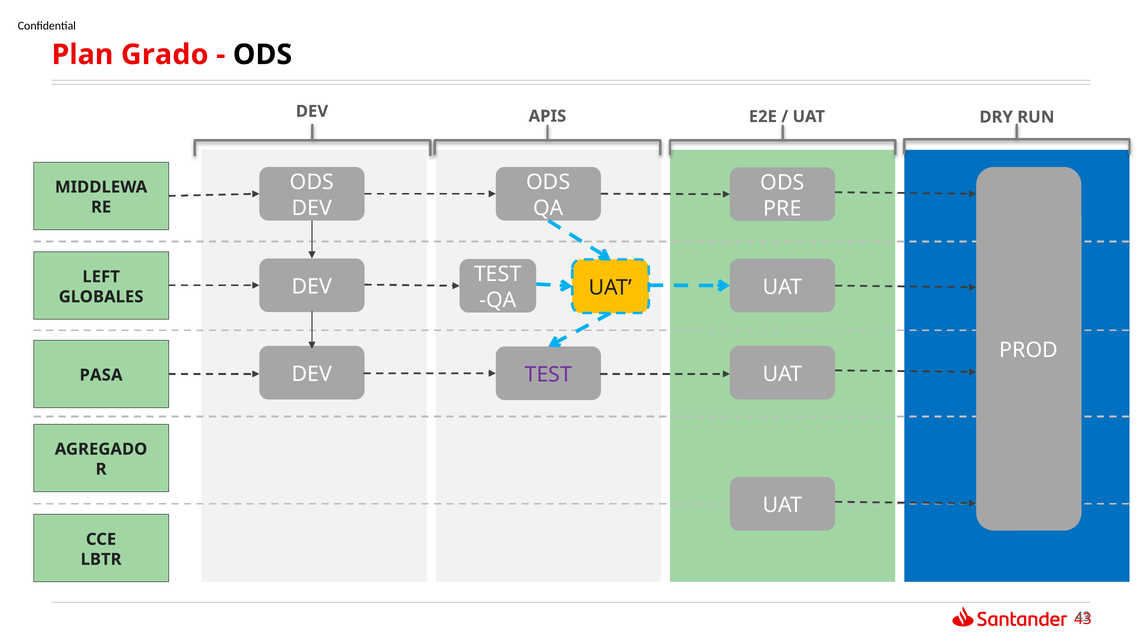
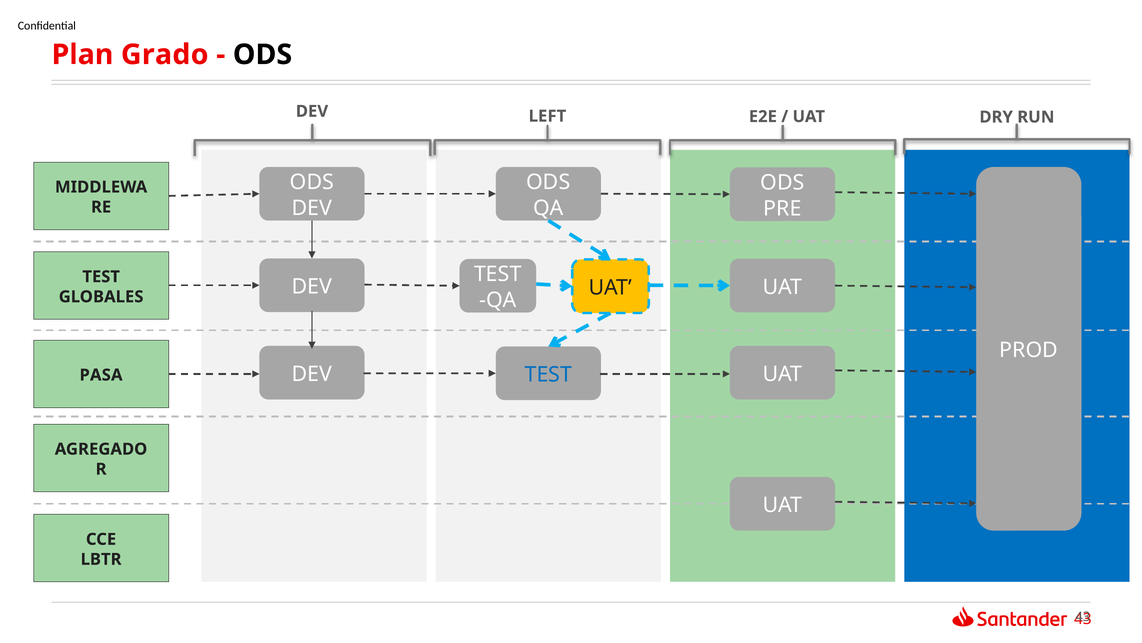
APIS: APIS -> LEFT
LEFT at (101, 276): LEFT -> TEST
TEST at (548, 374) colour: purple -> blue
